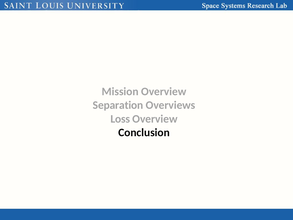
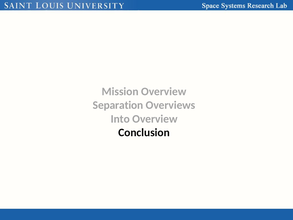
Loss: Loss -> Into
